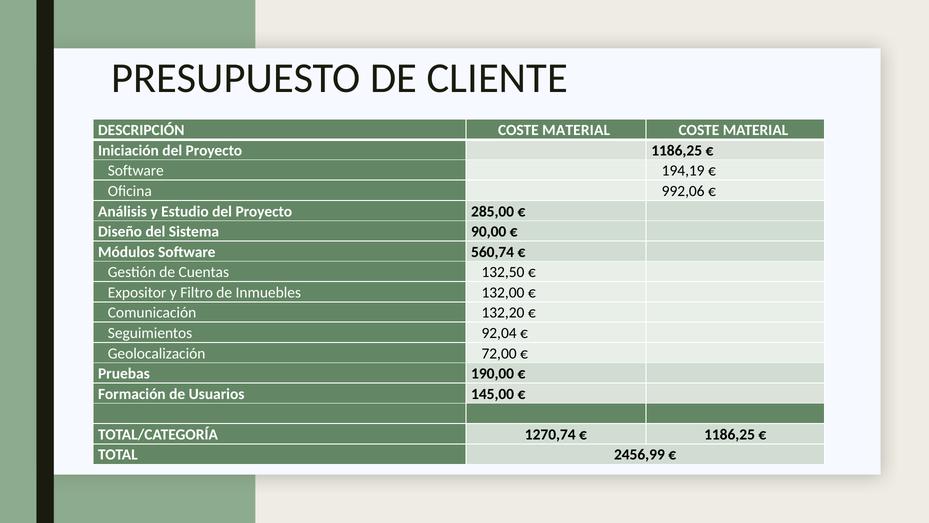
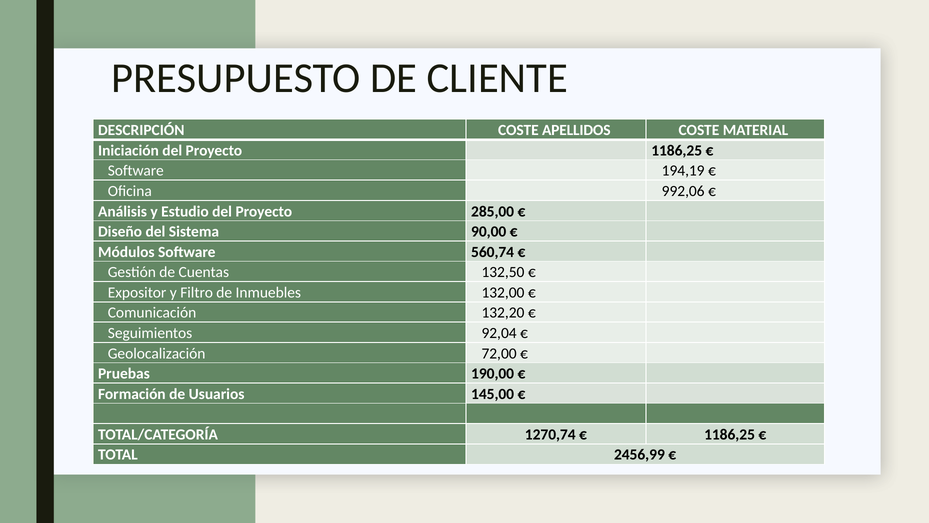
DESCRIPCIÓN COSTE MATERIAL: MATERIAL -> APELLIDOS
